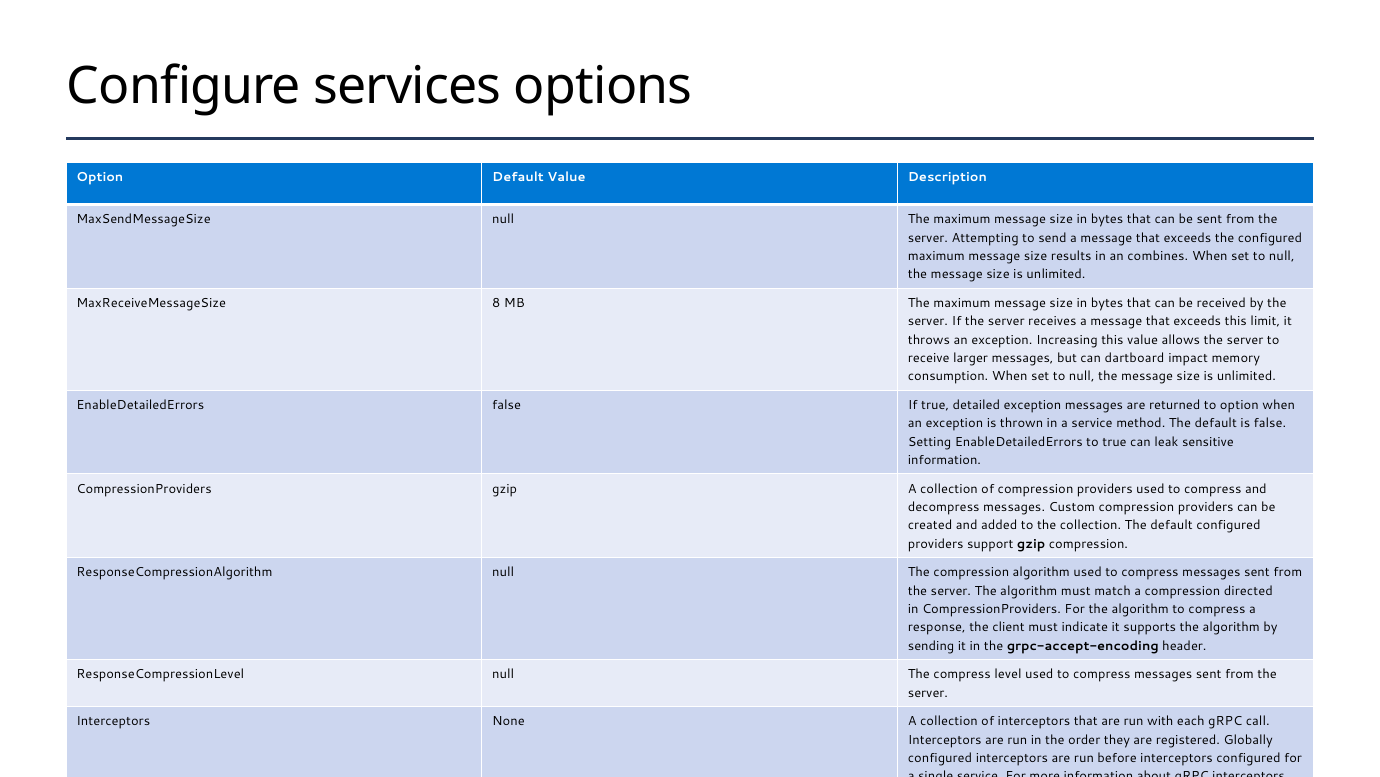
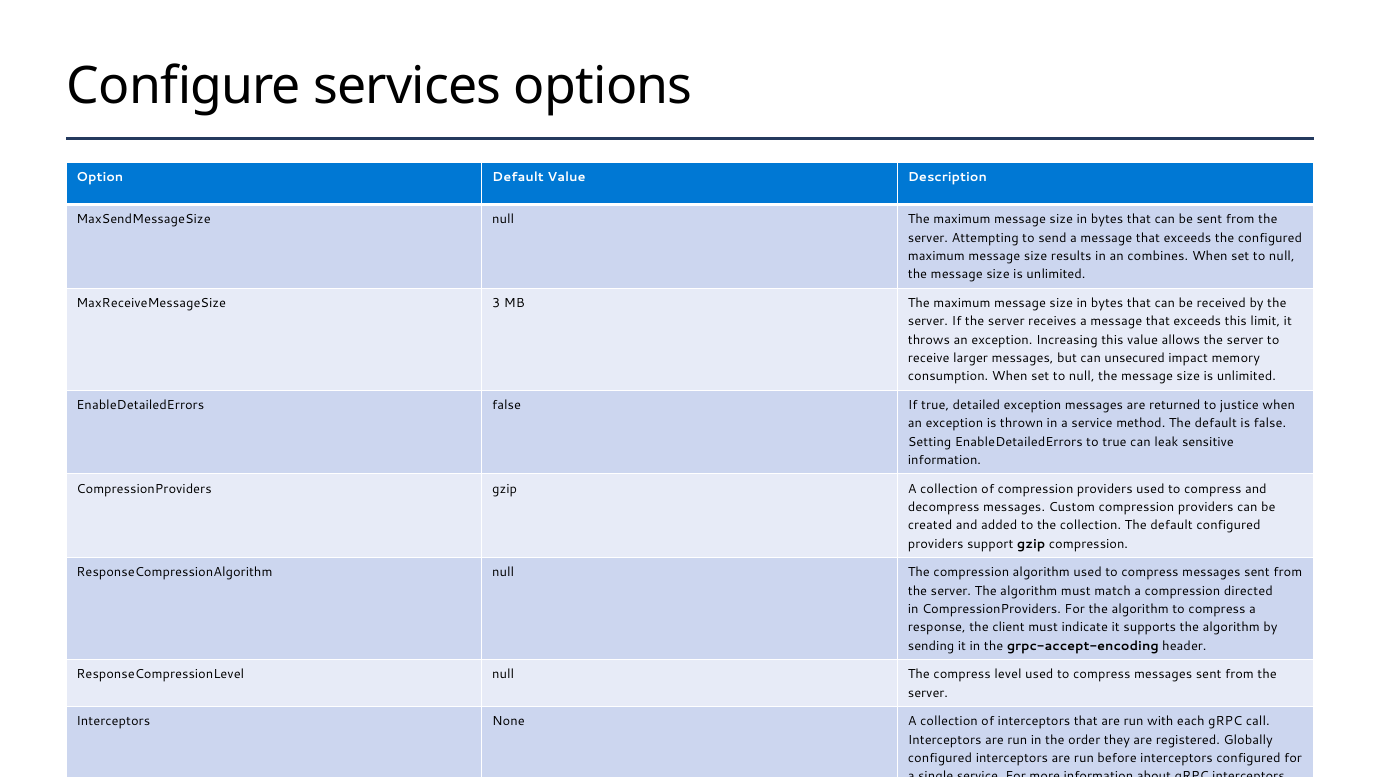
8: 8 -> 3
dartboard: dartboard -> unsecured
to option: option -> justice
